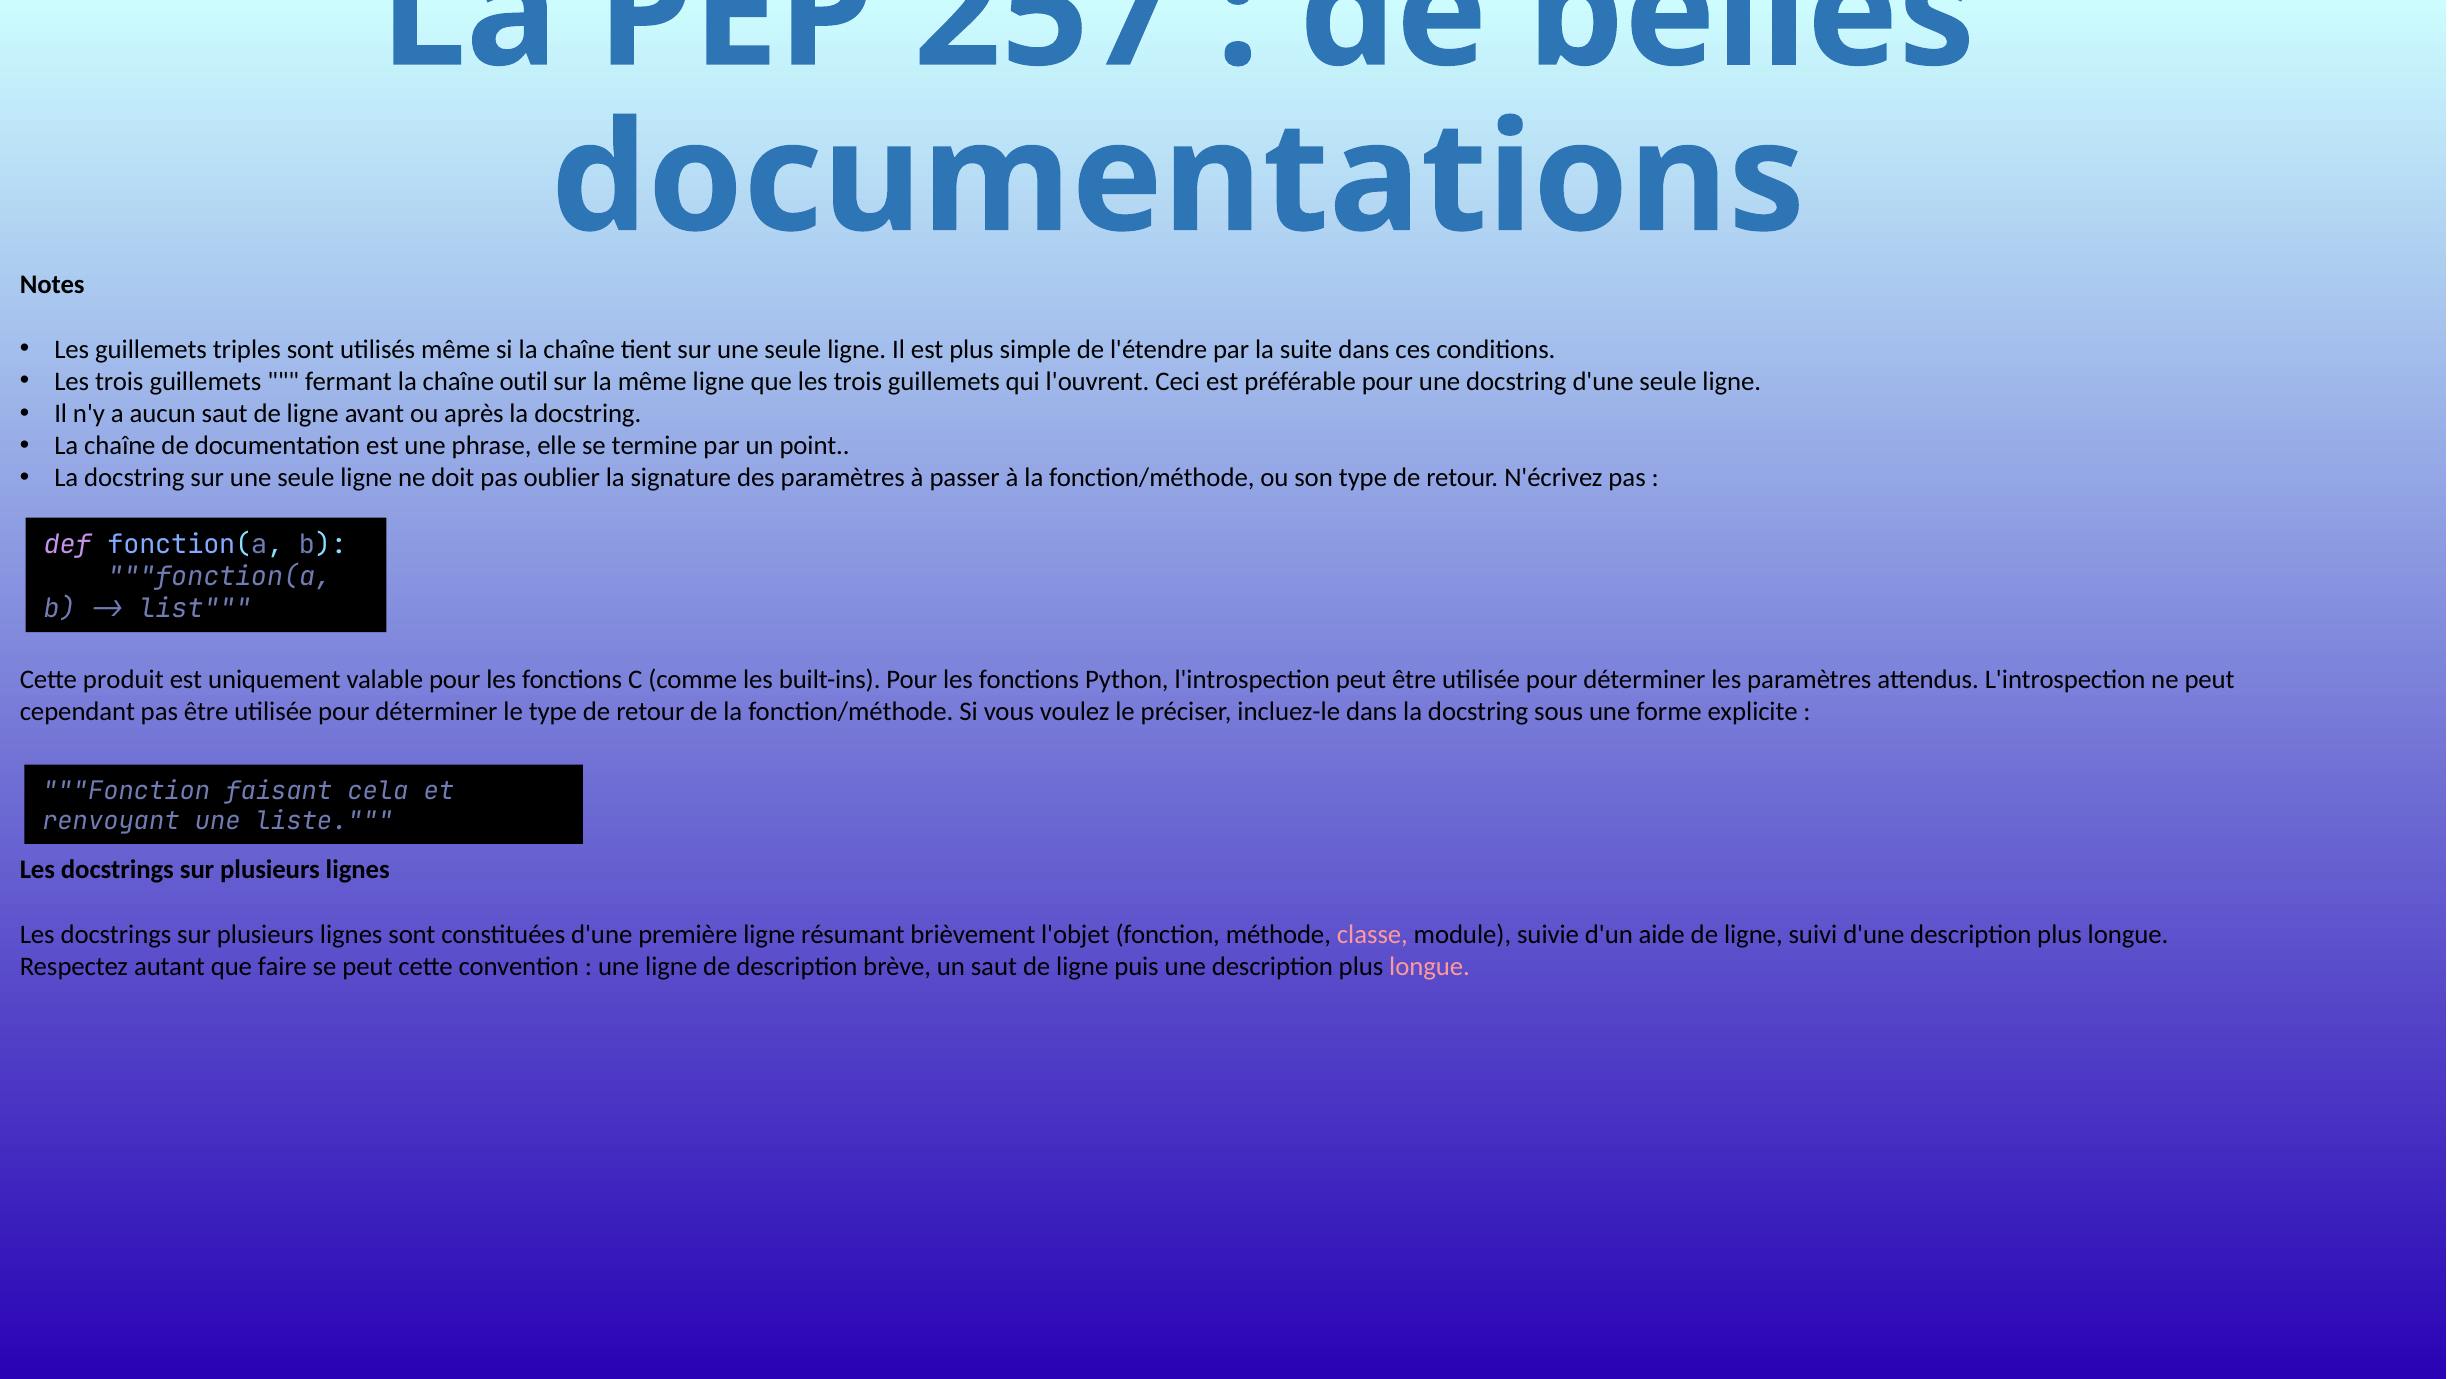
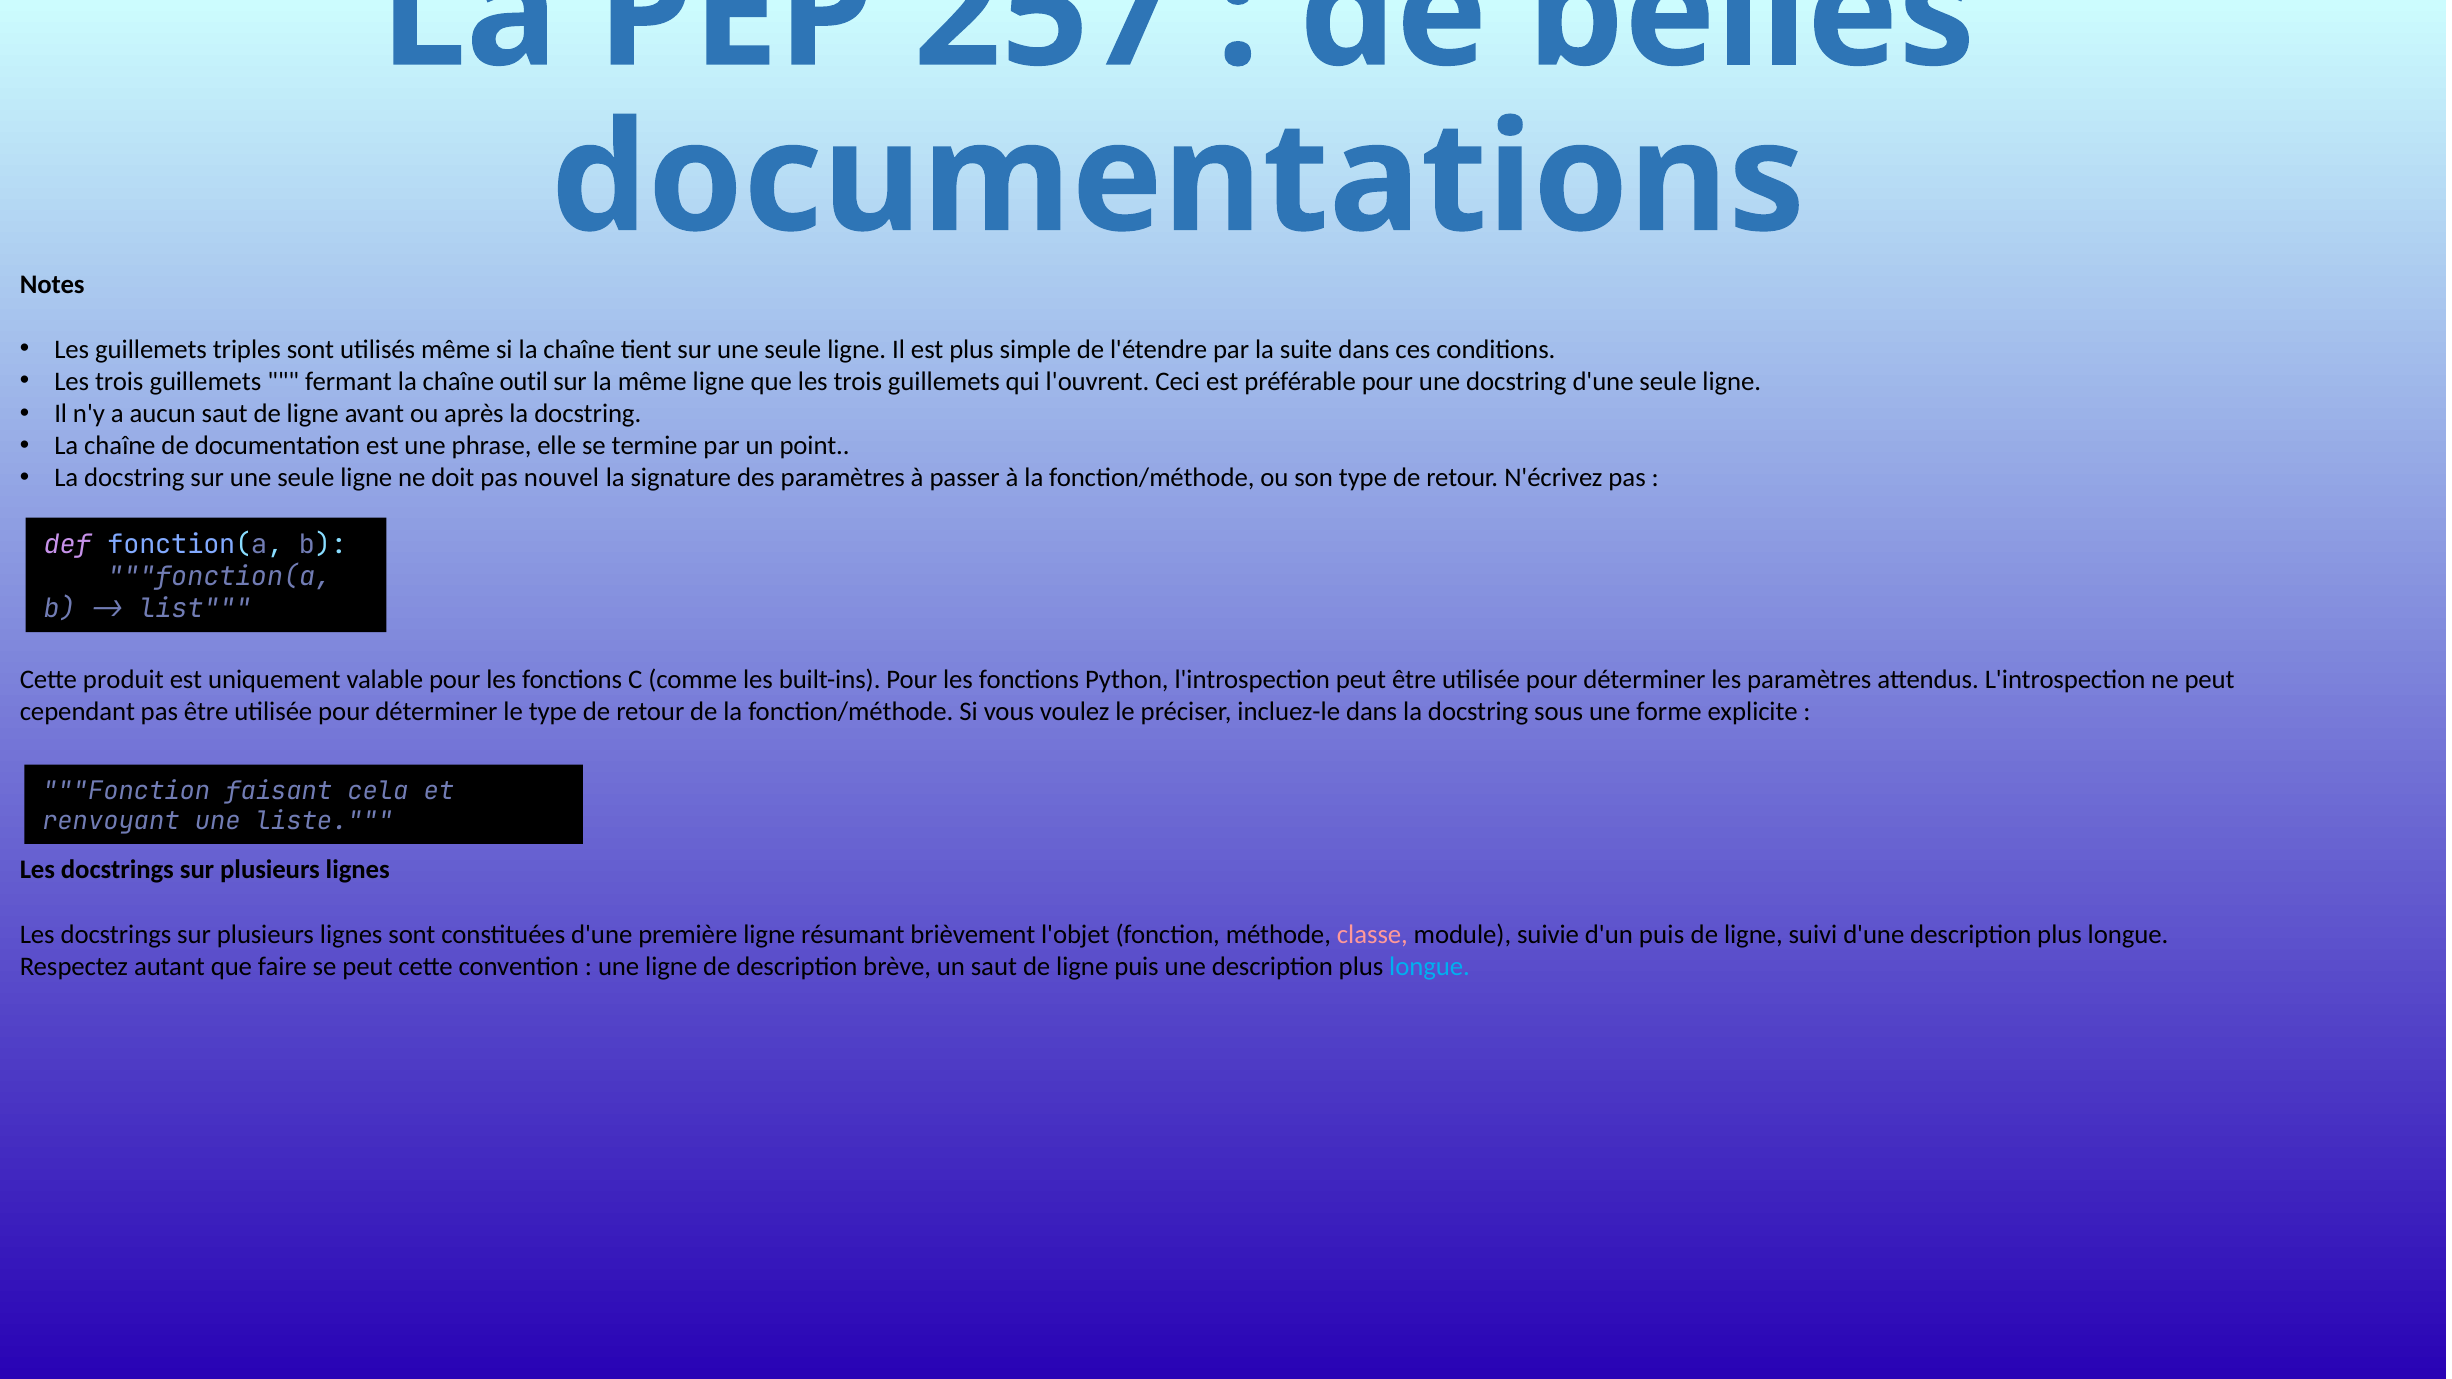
oublier: oublier -> nouvel
d'un aide: aide -> puis
longue at (1430, 967) colour: pink -> light blue
